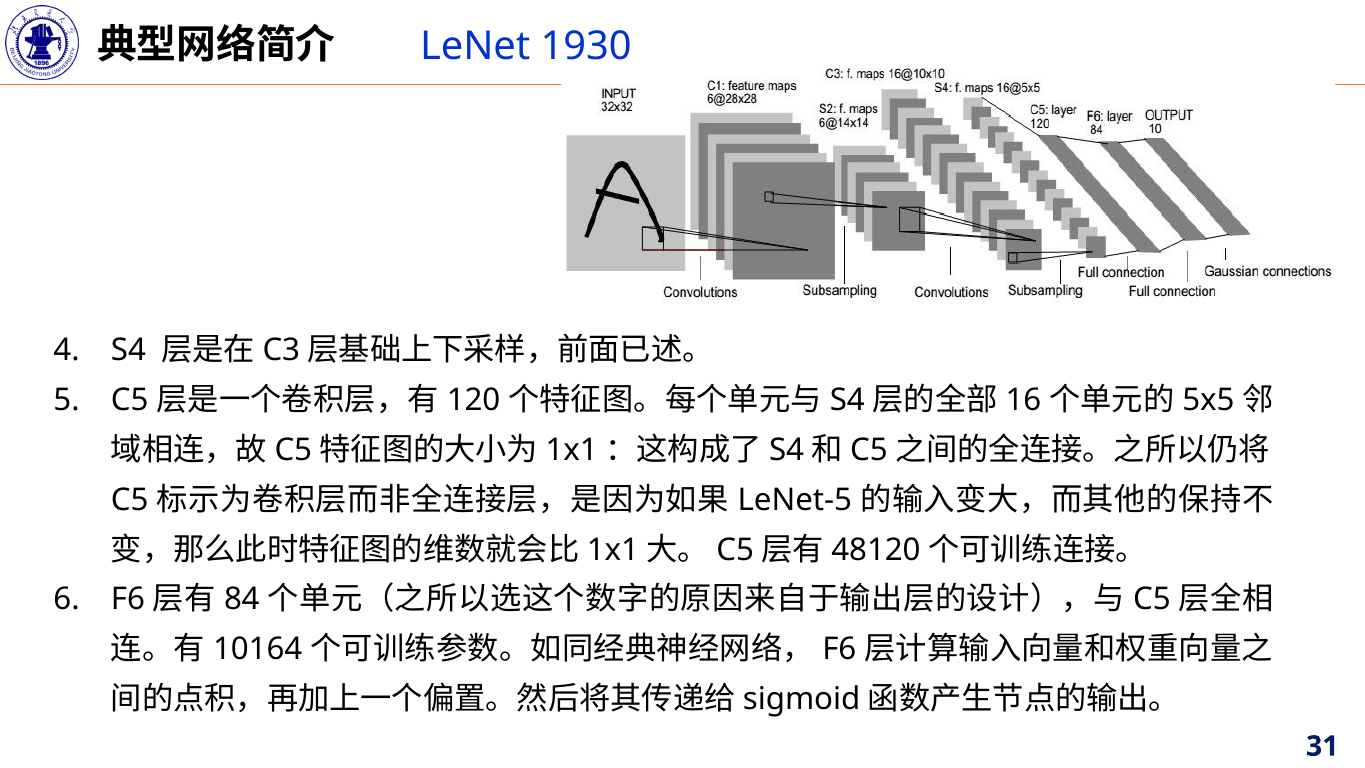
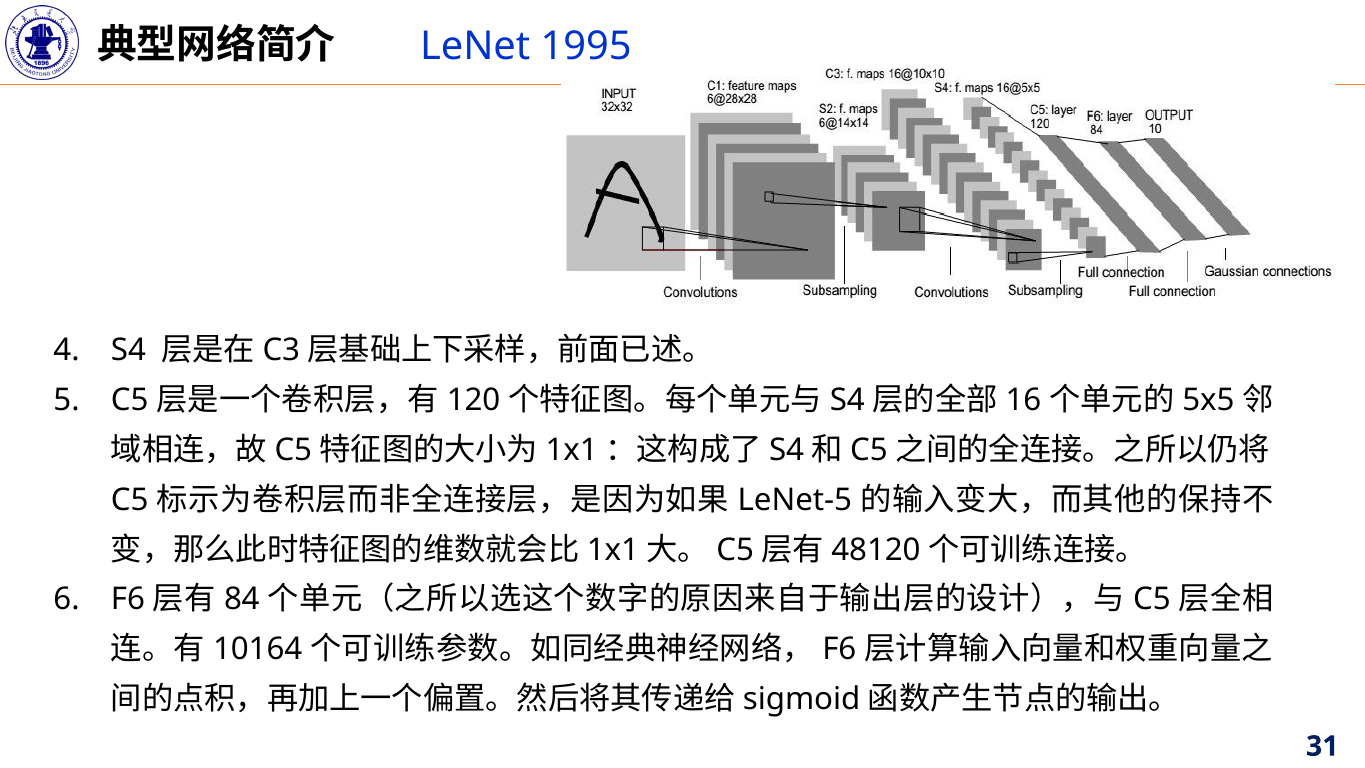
1930: 1930 -> 1995
